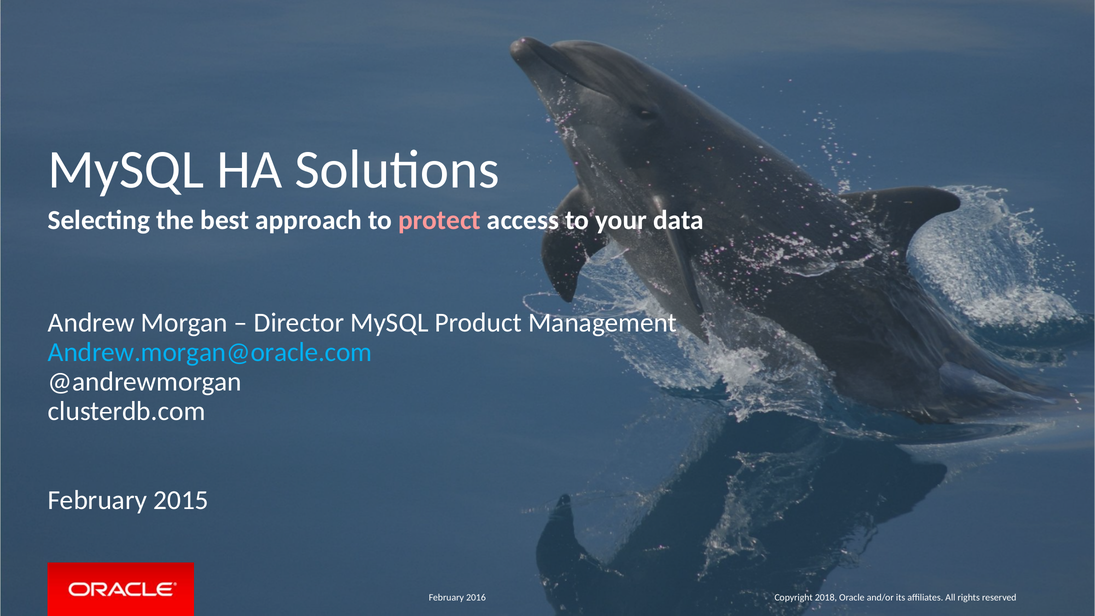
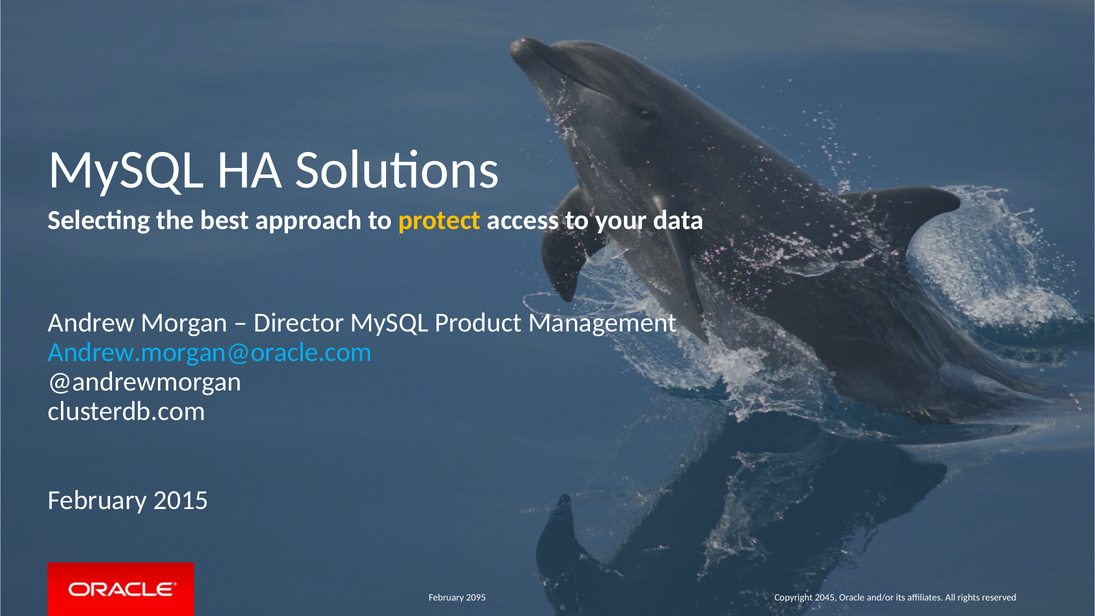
protect colour: pink -> yellow
2018: 2018 -> 2045
2016: 2016 -> 2095
